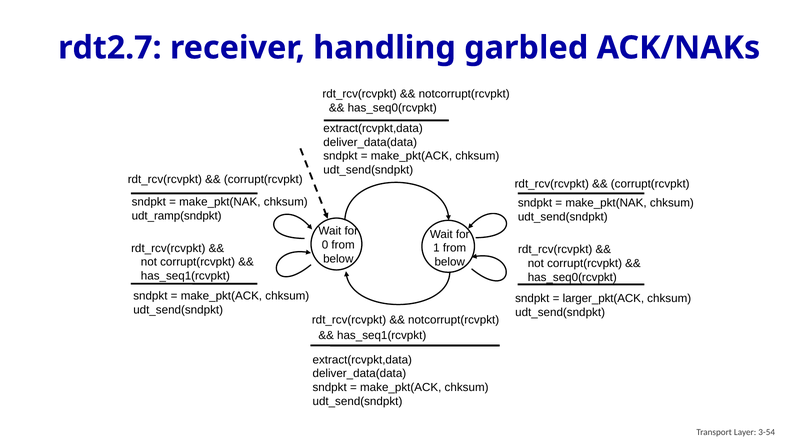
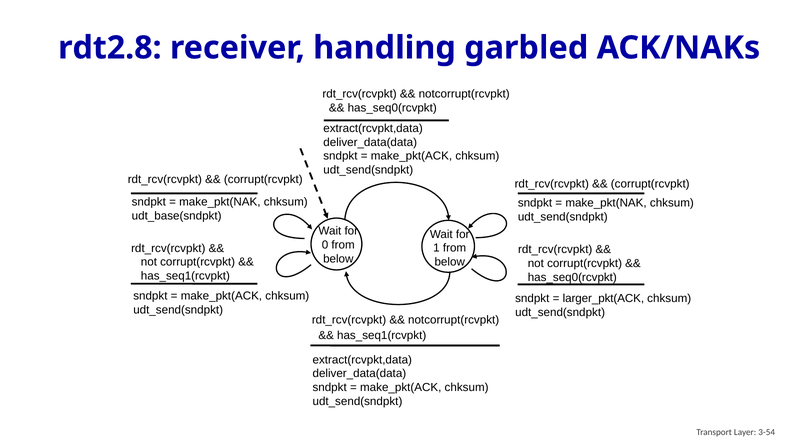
rdt2.7: rdt2.7 -> rdt2.8
udt_ramp(sndpkt: udt_ramp(sndpkt -> udt_base(sndpkt
